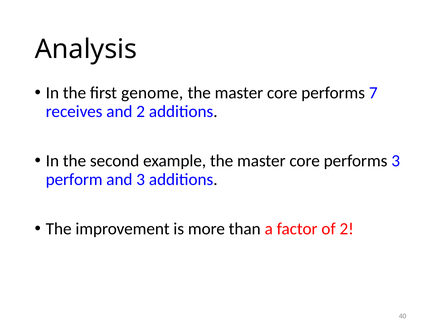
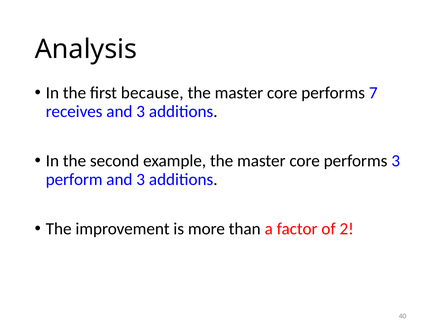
genome: genome -> because
receives and 2: 2 -> 3
